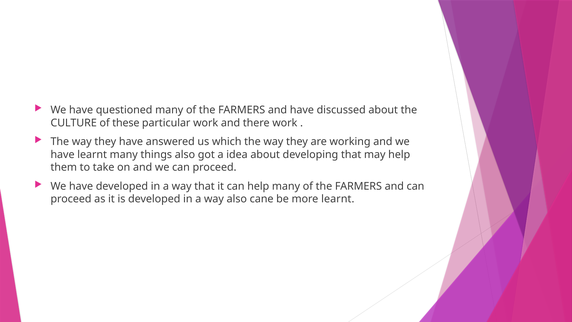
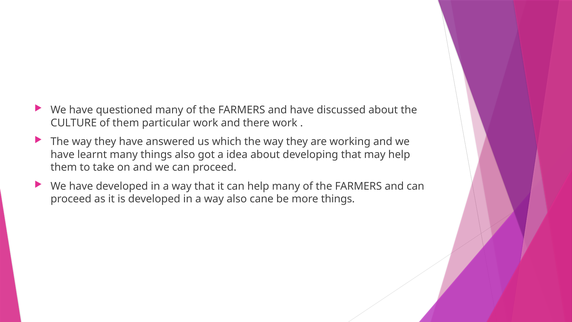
of these: these -> them
more learnt: learnt -> things
